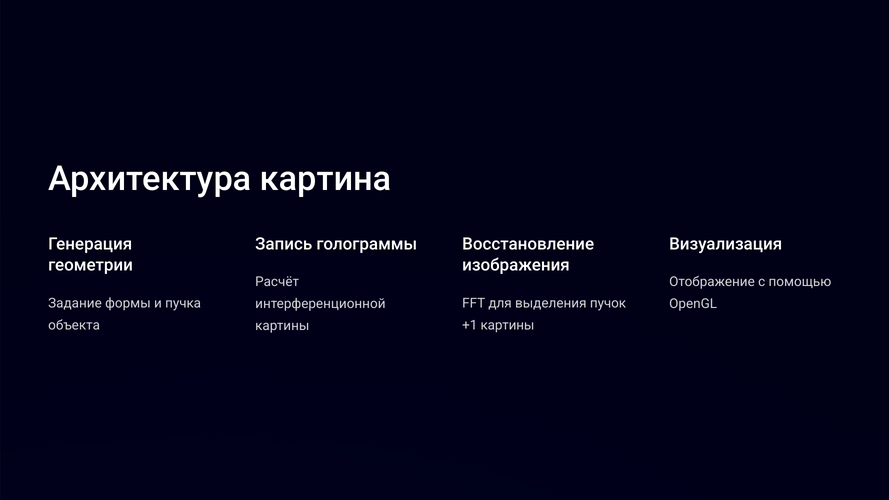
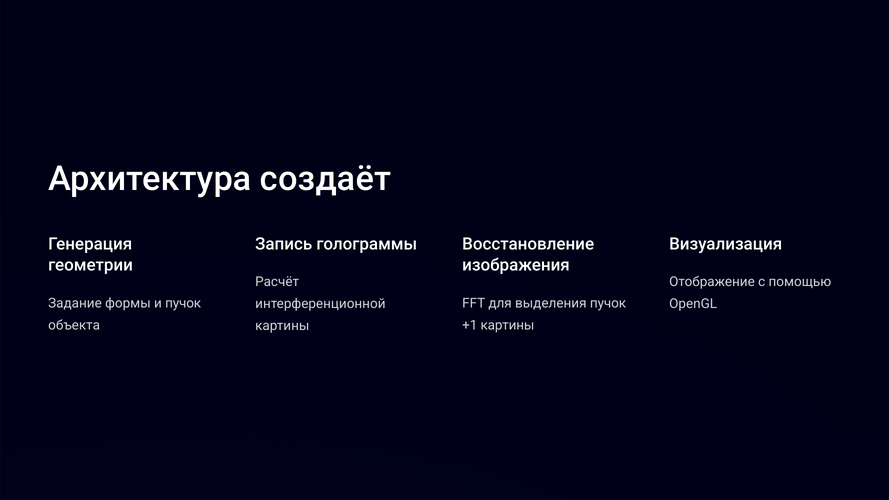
картина: картина -> создаёт
и пучка: пучка -> пучок
